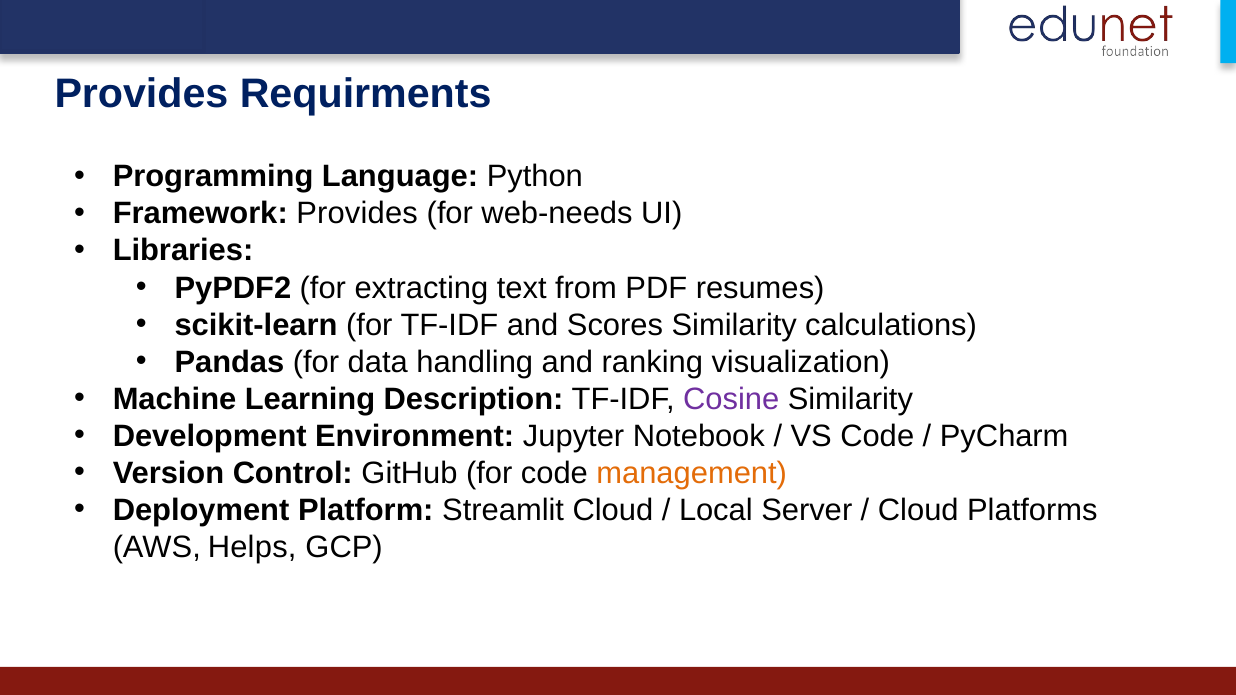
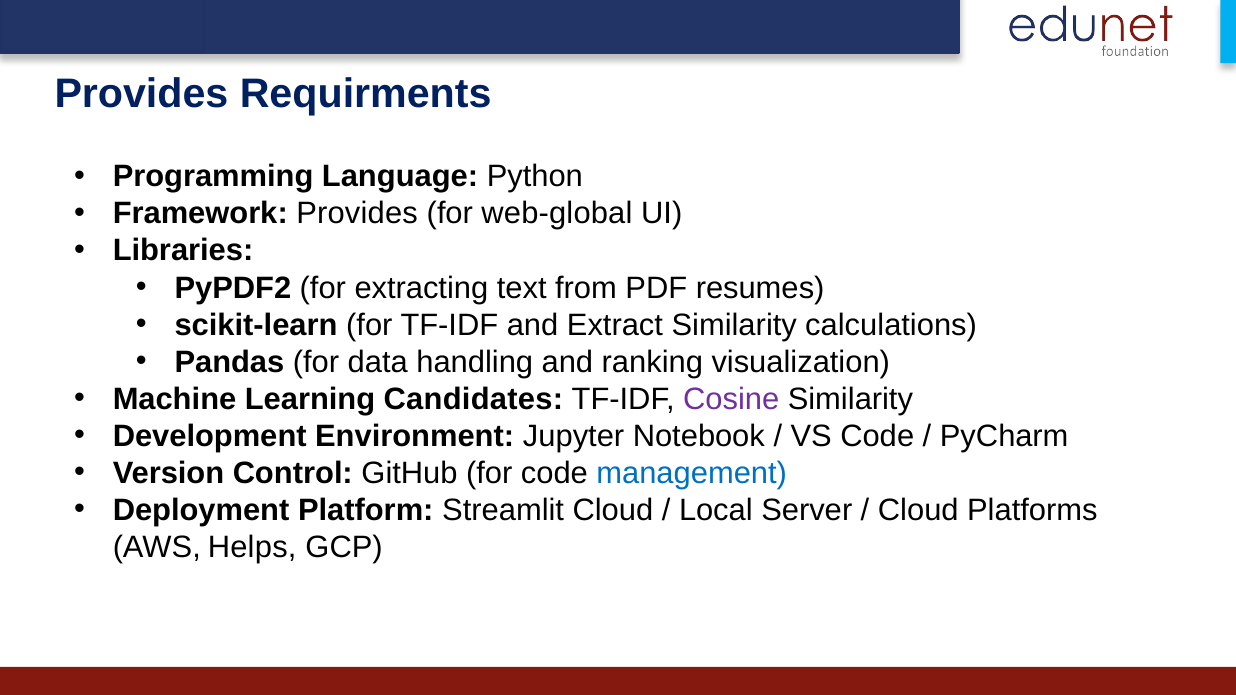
web-needs: web-needs -> web-global
Scores: Scores -> Extract
Description: Description -> Candidates
management colour: orange -> blue
